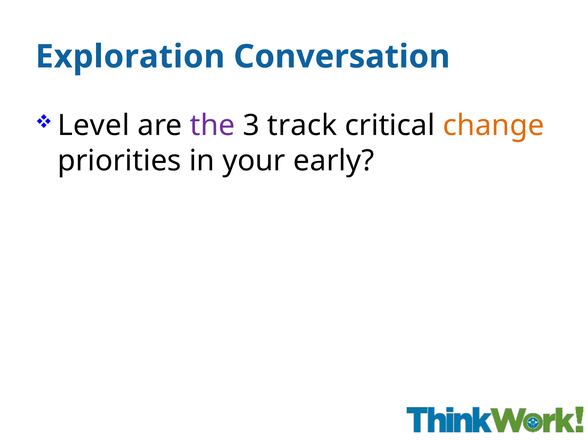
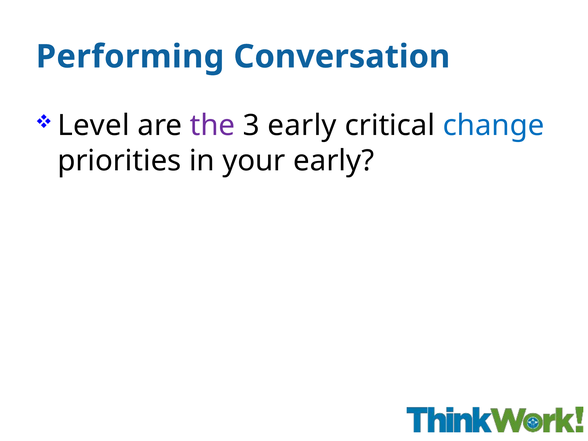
Exploration: Exploration -> Performing
3 track: track -> early
change colour: orange -> blue
